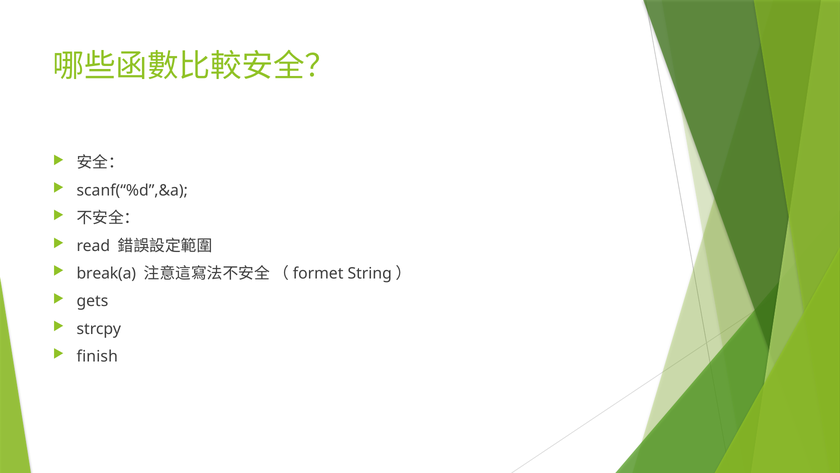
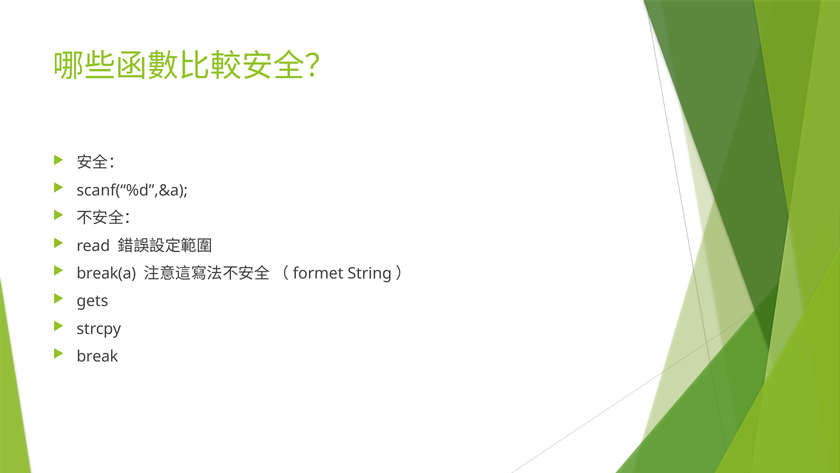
finish: finish -> break
